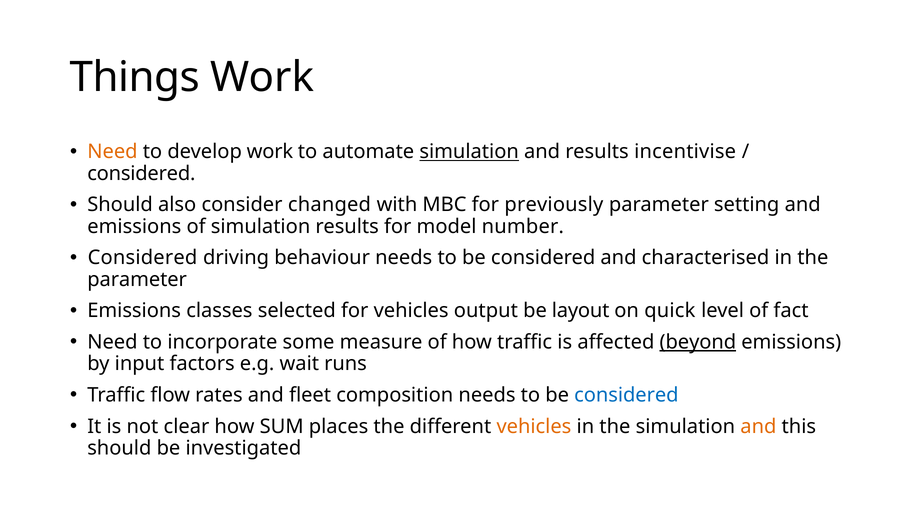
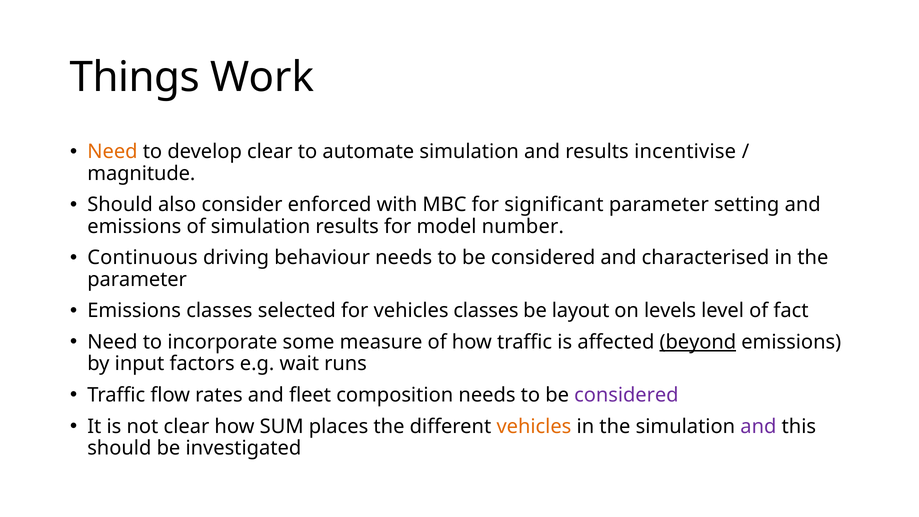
develop work: work -> clear
simulation at (469, 152) underline: present -> none
considered at (141, 173): considered -> magnitude
changed: changed -> enforced
previously: previously -> significant
Considered at (142, 258): Considered -> Continuous
vehicles output: output -> classes
quick: quick -> levels
considered at (626, 395) colour: blue -> purple
and at (758, 426) colour: orange -> purple
